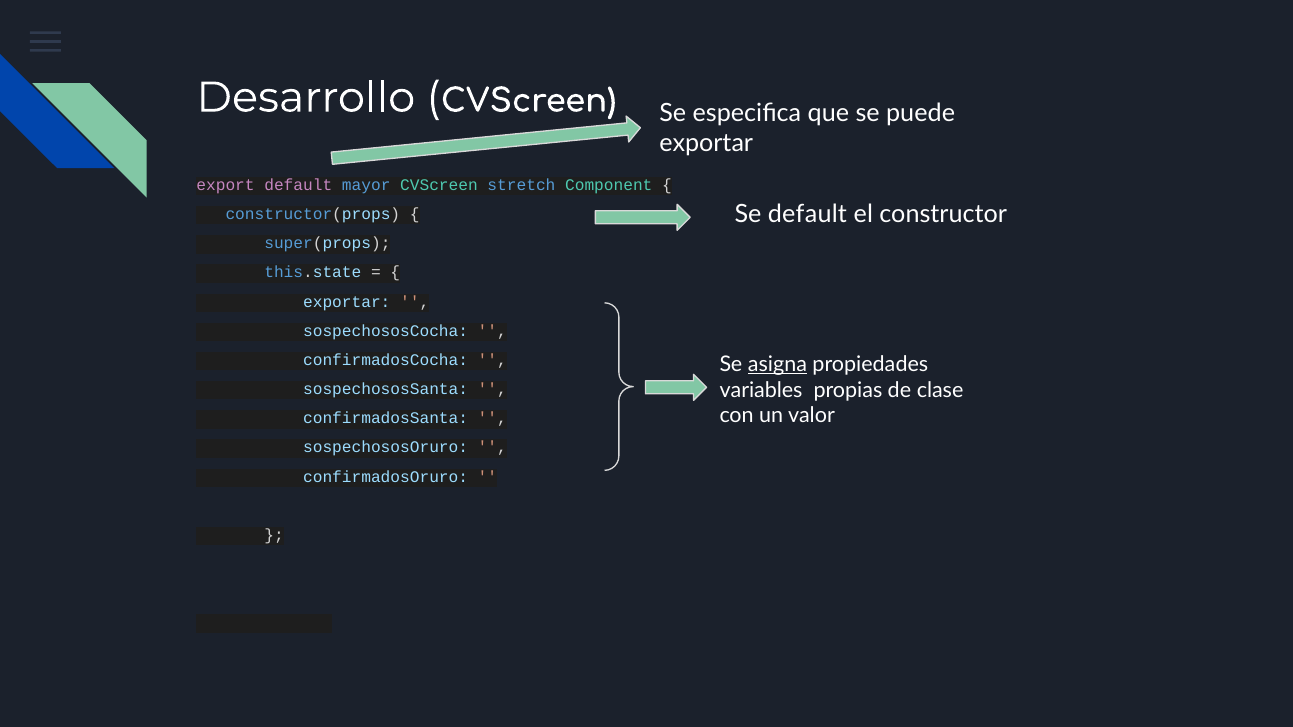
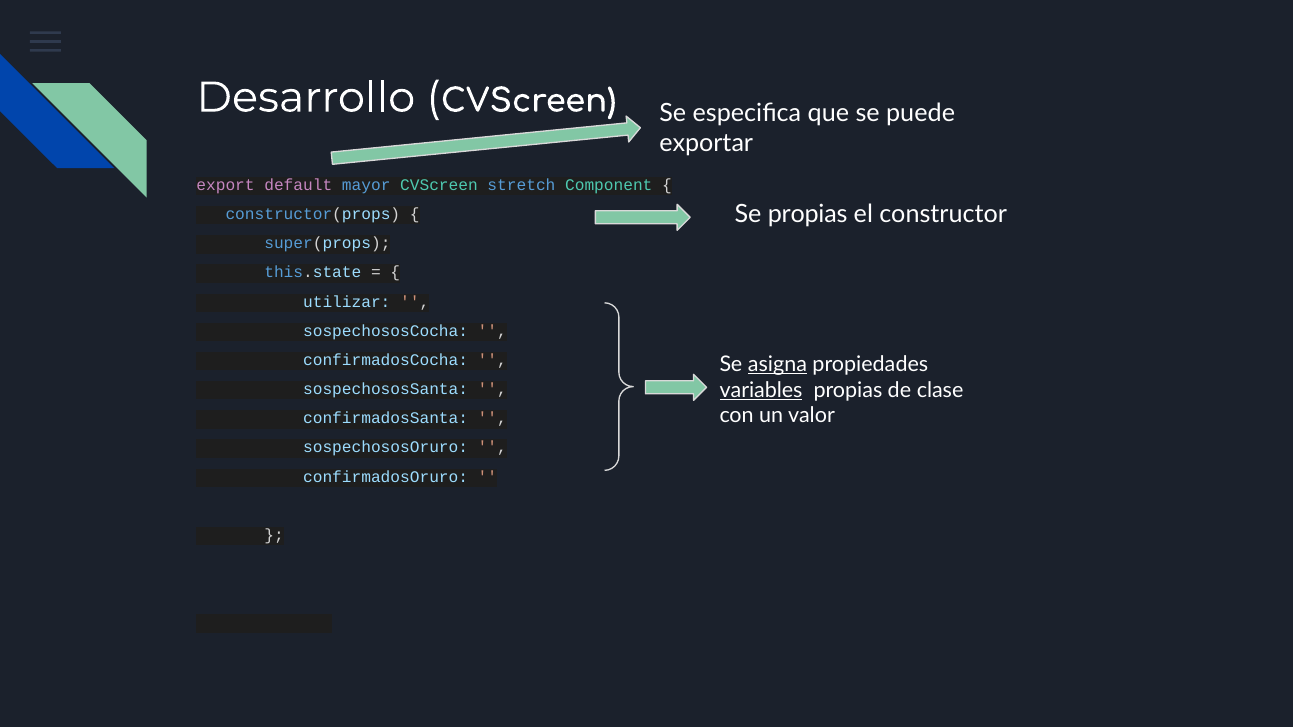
Se default: default -> propias
exportar at (347, 302): exportar -> utilizar
variables underline: none -> present
